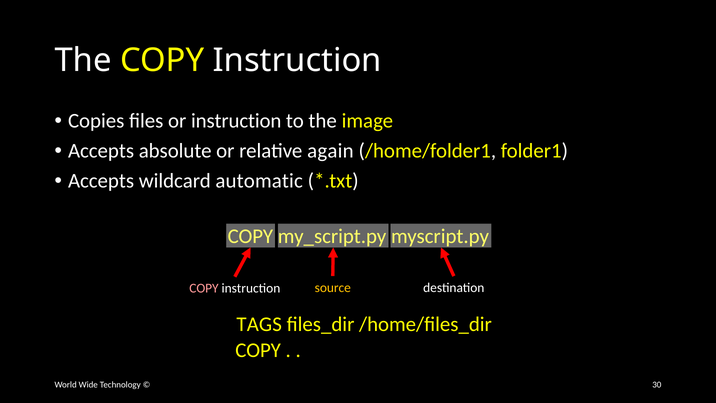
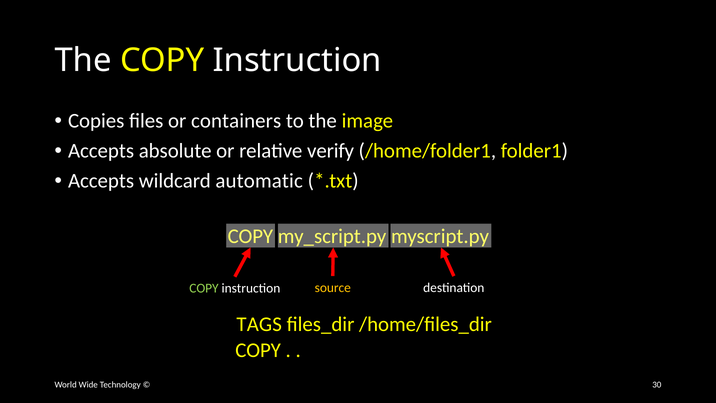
or instruction: instruction -> containers
again: again -> verify
COPY at (204, 288) colour: pink -> light green
